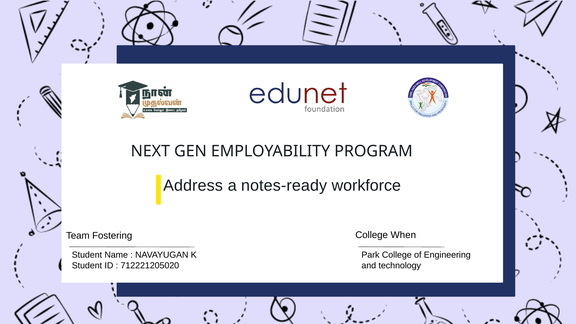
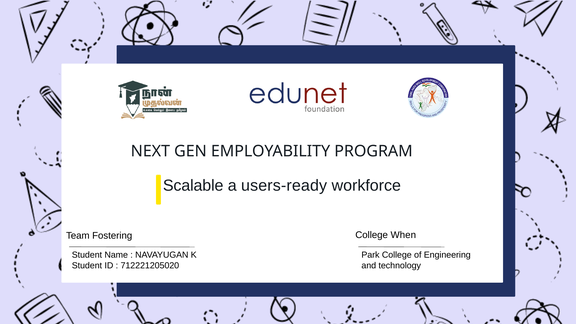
Address: Address -> Scalable
notes-ready: notes-ready -> users-ready
